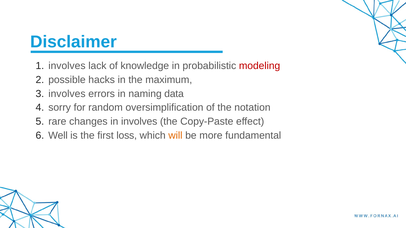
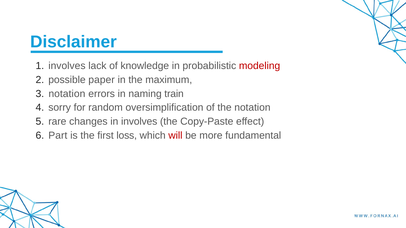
hacks: hacks -> paper
involves at (67, 94): involves -> notation
data: data -> train
Well: Well -> Part
will colour: orange -> red
